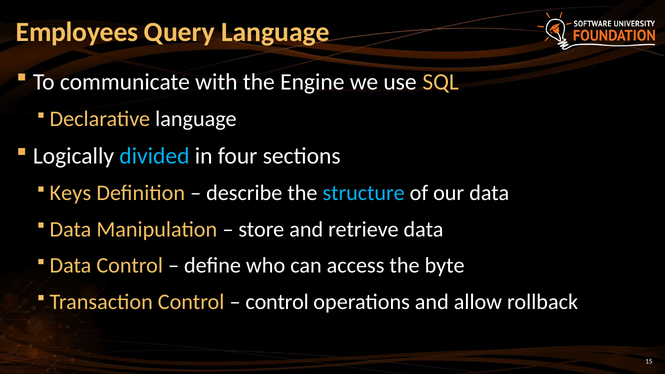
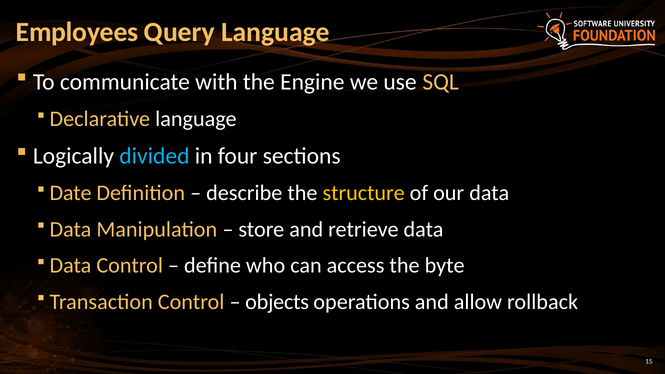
Keys: Keys -> Date
structure colour: light blue -> yellow
control at (277, 302): control -> objects
